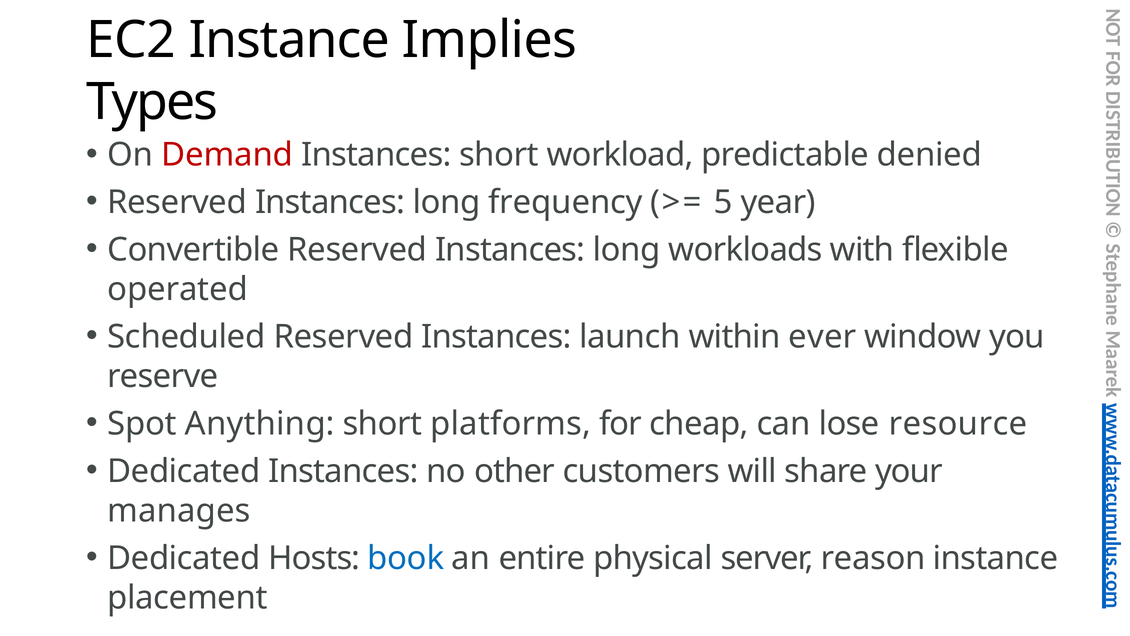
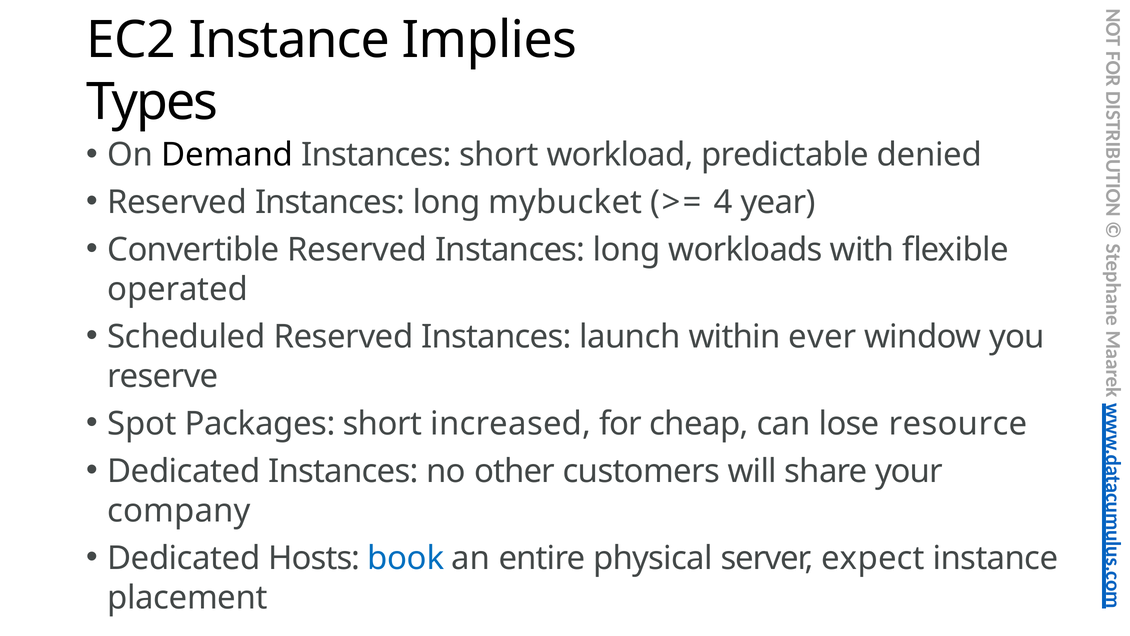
Demand colour: red -> black
frequency: frequency -> mybucket
5: 5 -> 4
Anything: Anything -> Packages
platforms: platforms -> increased
manages: manages -> company
reason: reason -> expect
